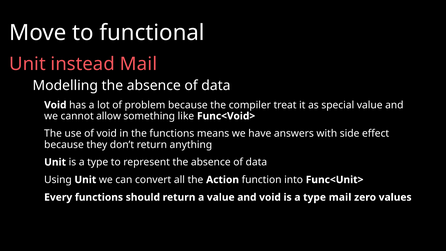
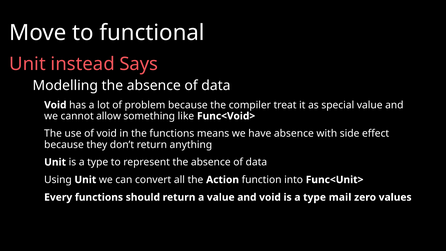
instead Mail: Mail -> Says
have answers: answers -> absence
